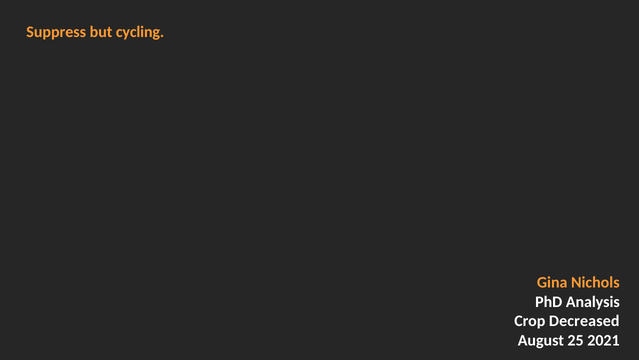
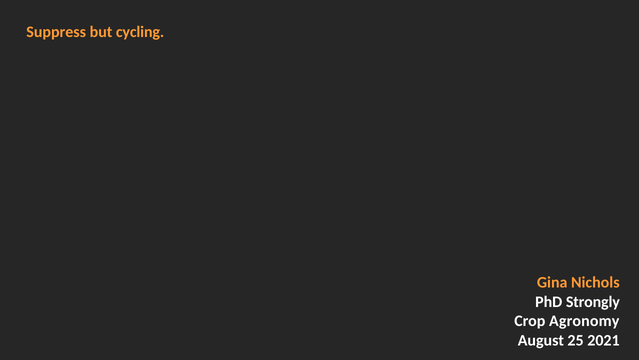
Analysis: Analysis -> Strongly
Decreased: Decreased -> Agronomy
